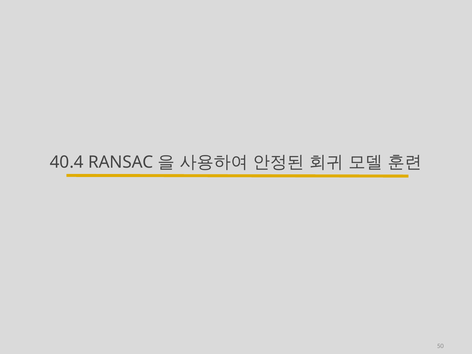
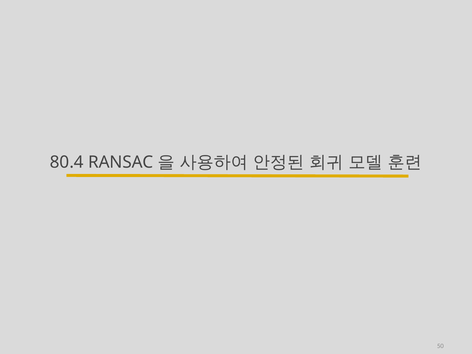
40.4: 40.4 -> 80.4
